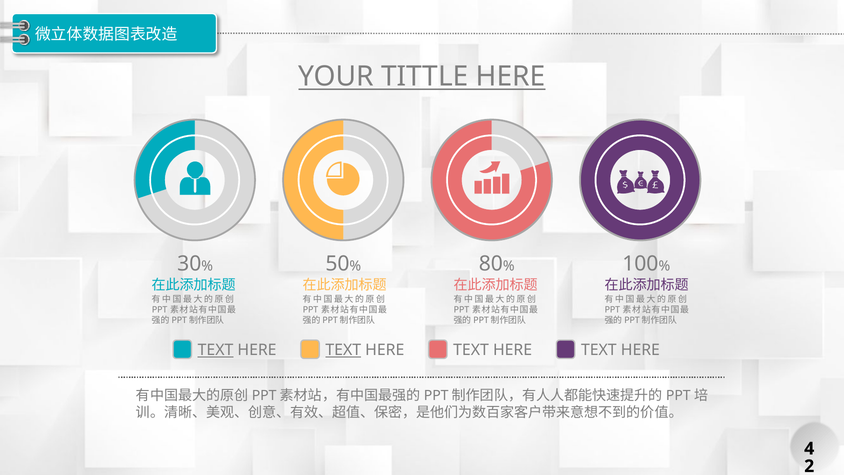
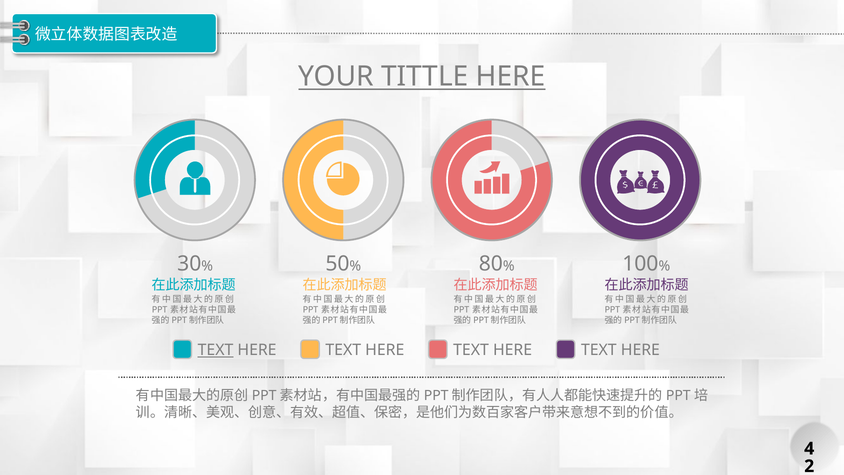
TEXT at (343, 350) underline: present -> none
